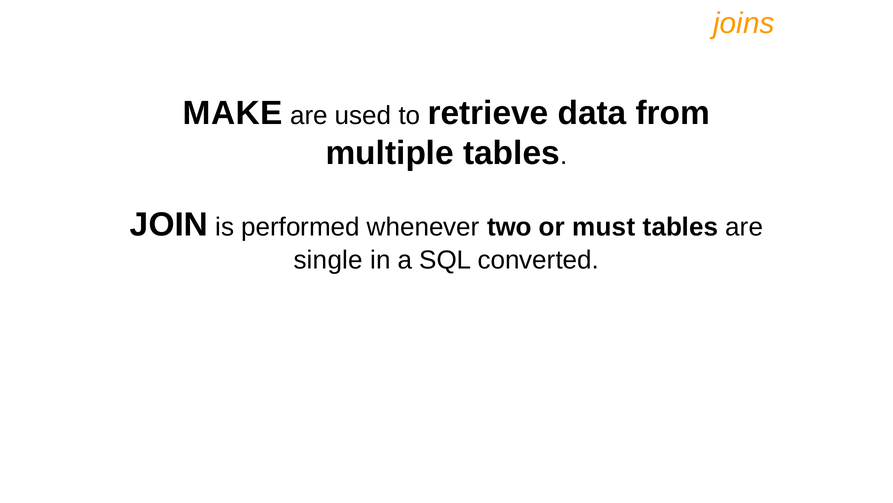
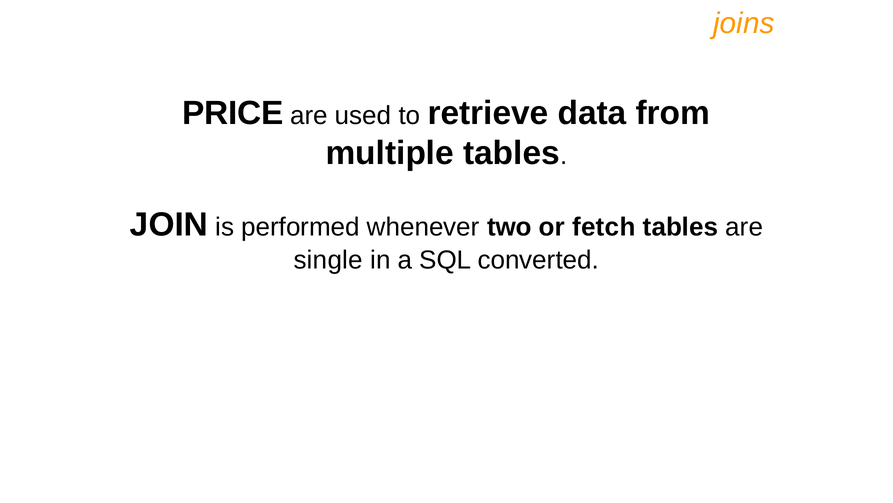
MAKE: MAKE -> PRICE
must: must -> fetch
